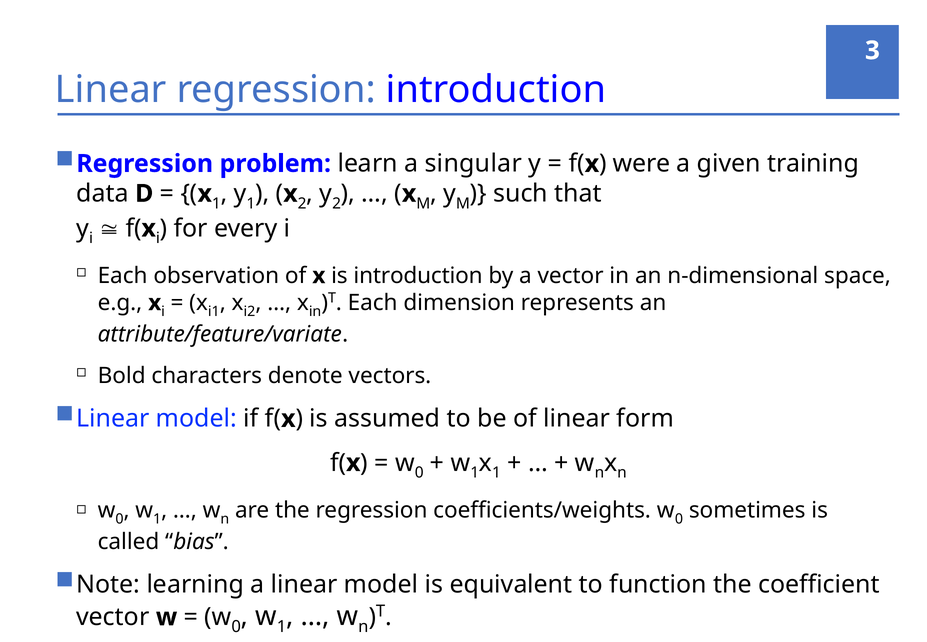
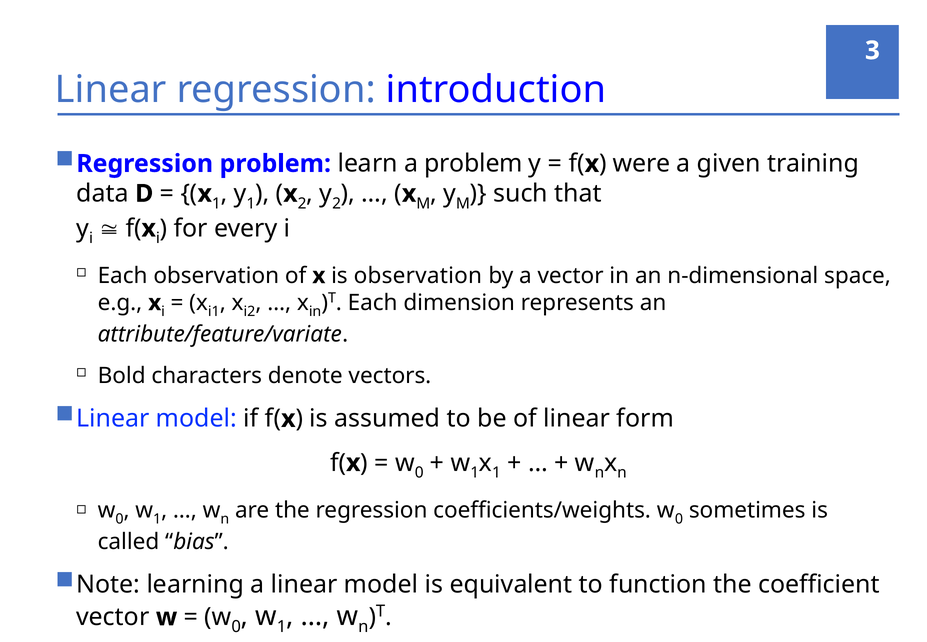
a singular: singular -> problem
is introduction: introduction -> observation
